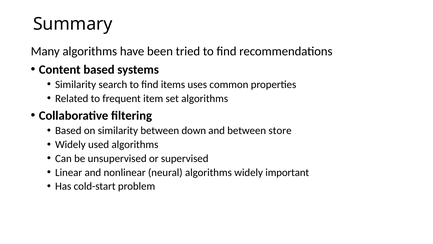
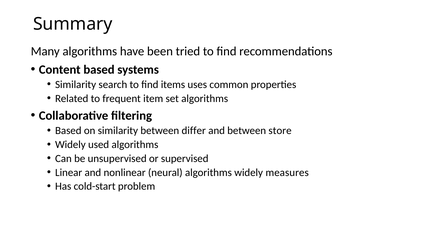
down: down -> differ
important: important -> measures
